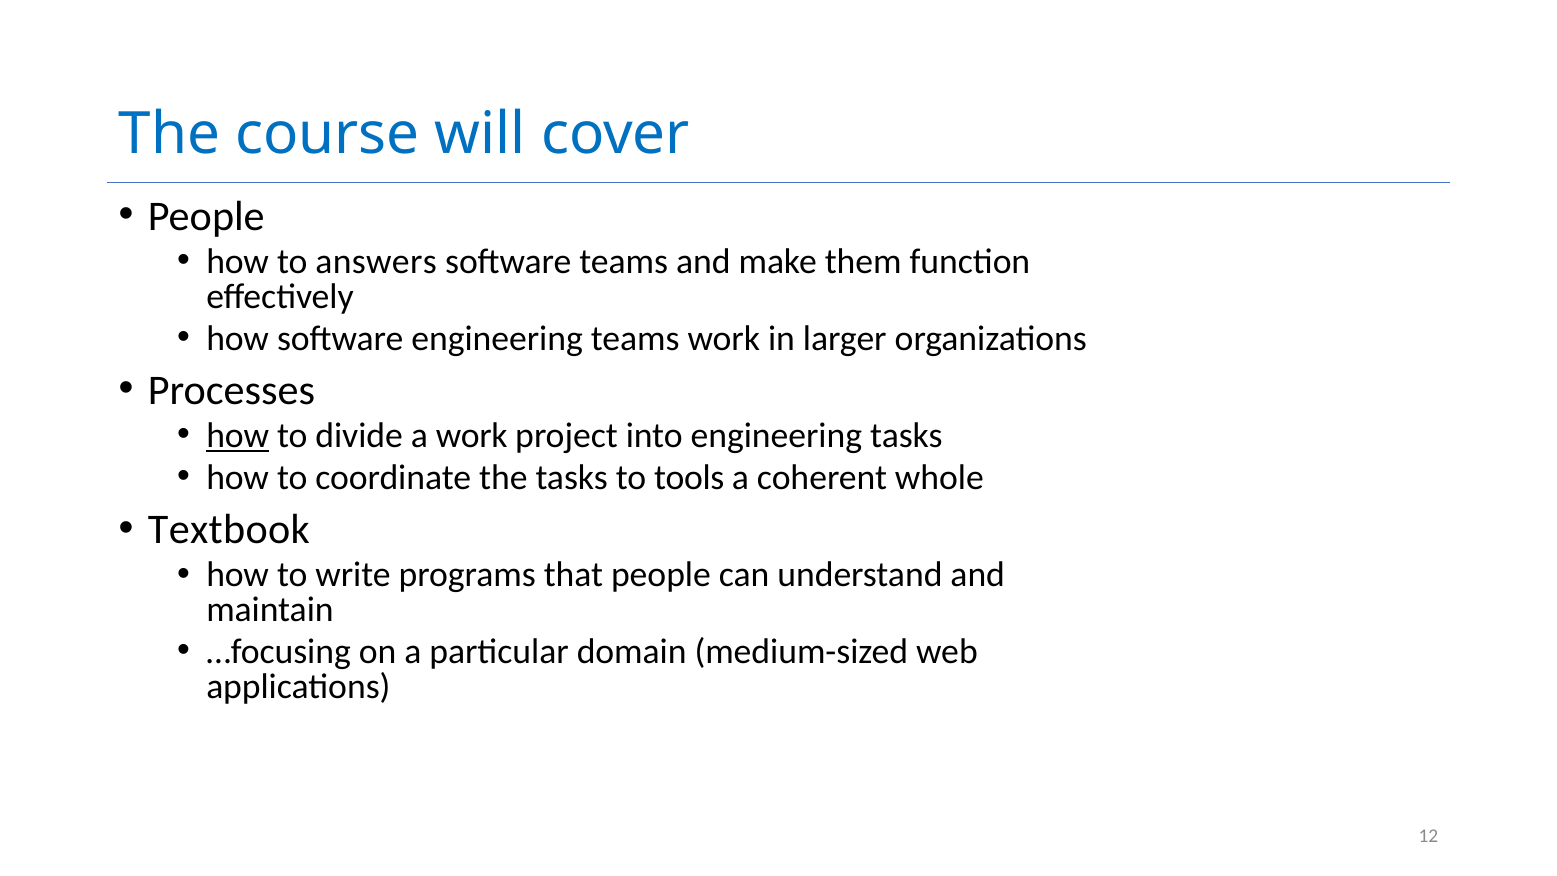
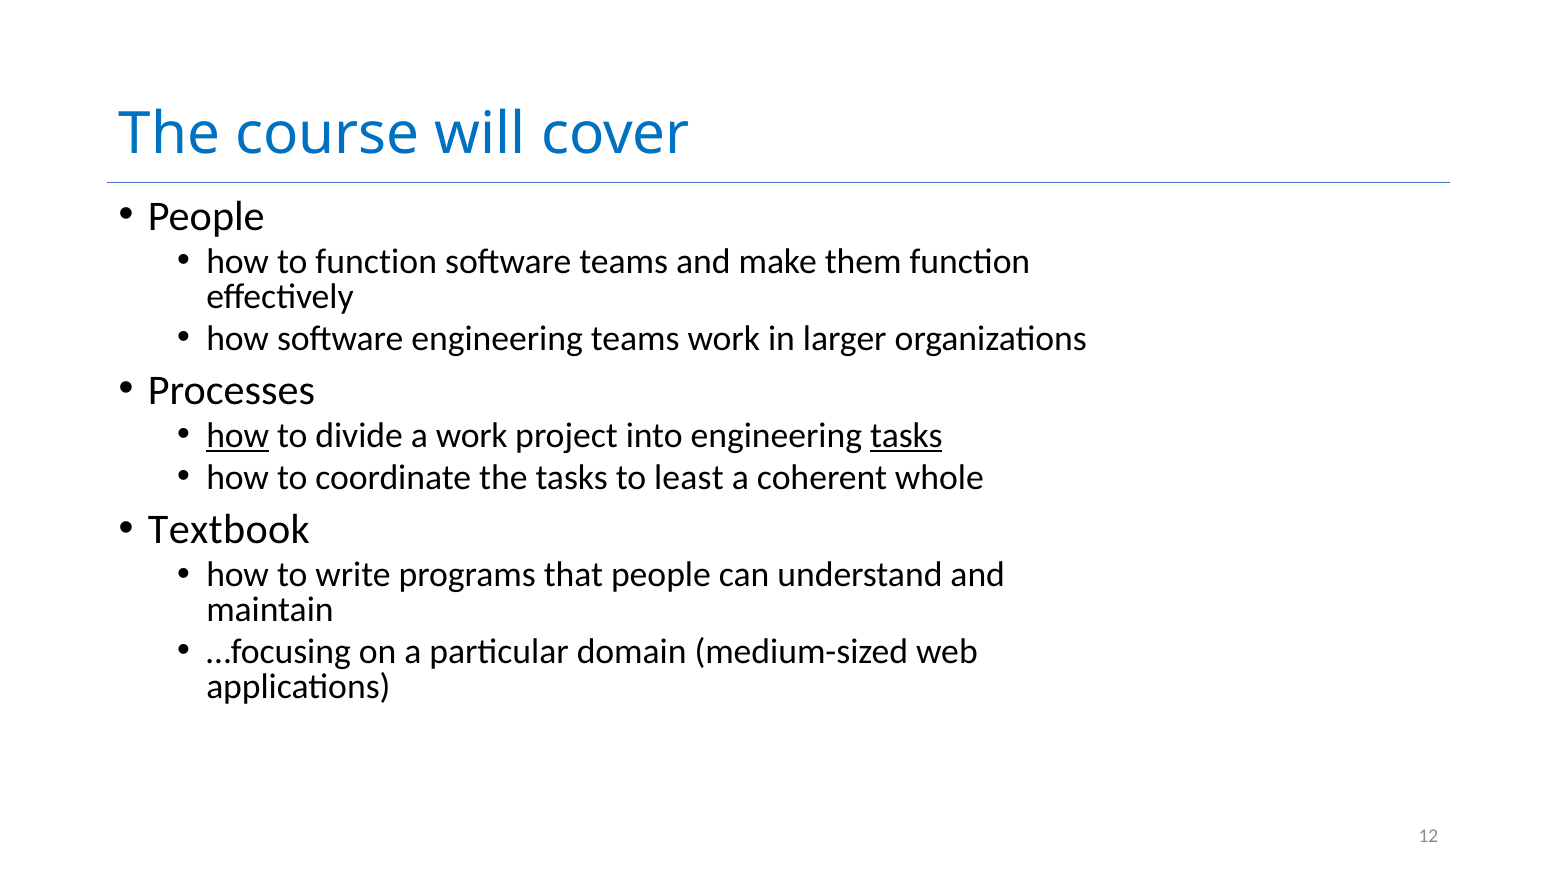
to answers: answers -> function
tasks at (906, 436) underline: none -> present
tools: tools -> least
